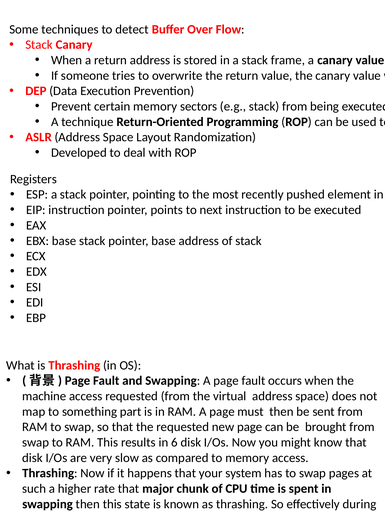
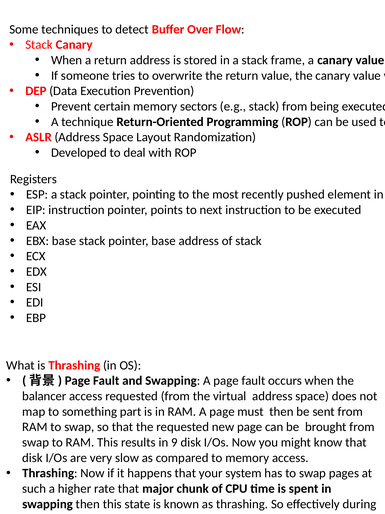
machine: machine -> balancer
6: 6 -> 9
